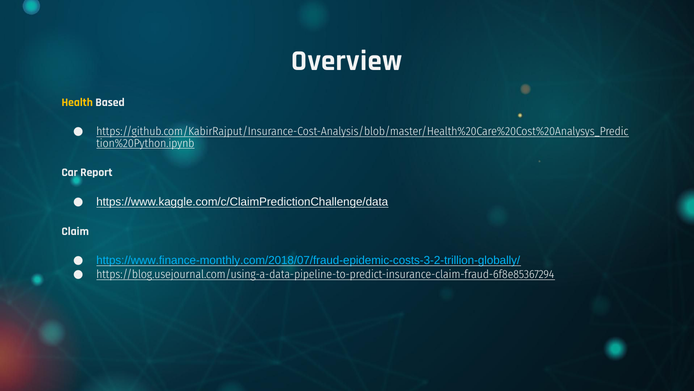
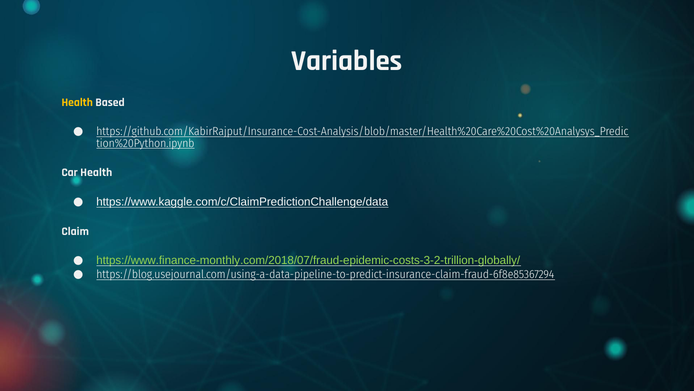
Overview: Overview -> Variables
Car Report: Report -> Health
https://www.finance-monthly.com/2018/07/fraud-epidemic-costs-3-2-trillion-globally/ colour: light blue -> light green
